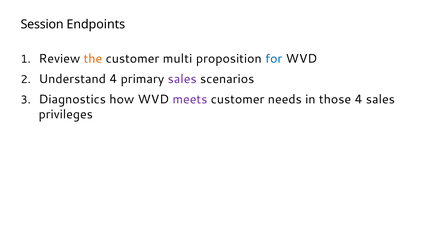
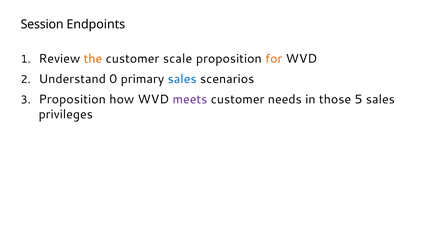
multi: multi -> scale
for colour: blue -> orange
Understand 4: 4 -> 0
sales at (182, 79) colour: purple -> blue
3 Diagnostics: Diagnostics -> Proposition
those 4: 4 -> 5
